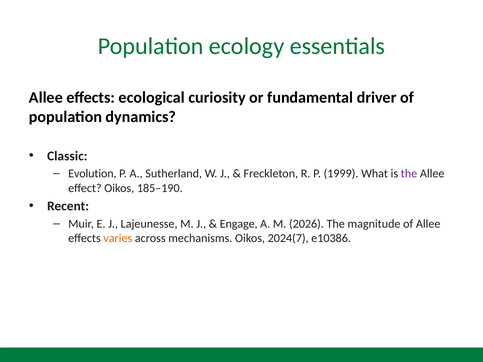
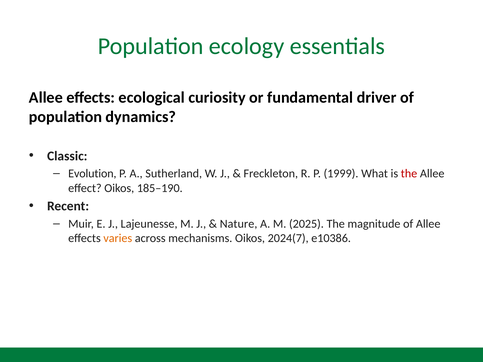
the at (409, 174) colour: purple -> red
Engage: Engage -> Nature
2026: 2026 -> 2025
